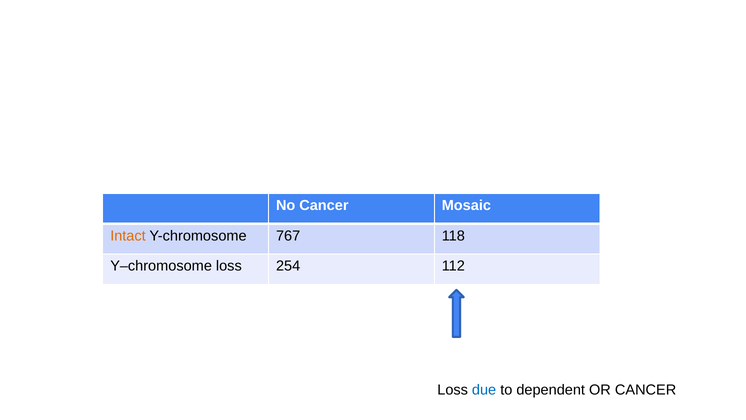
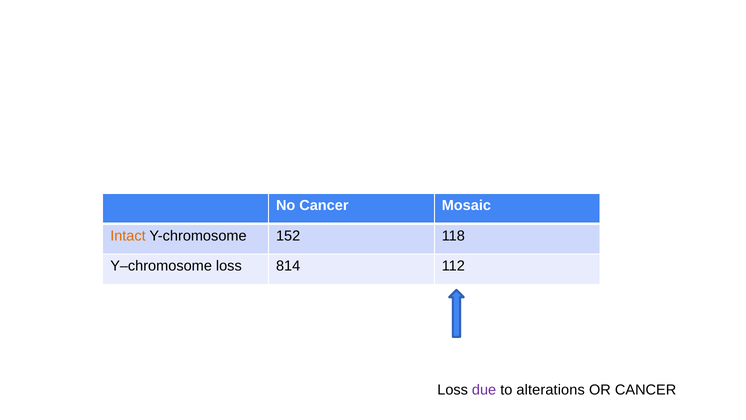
767: 767 -> 152
254: 254 -> 814
due colour: blue -> purple
dependent: dependent -> alterations
